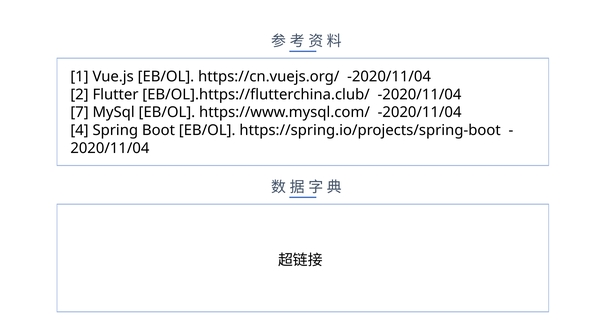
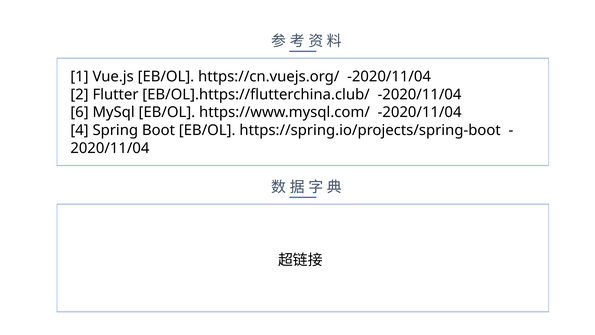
7: 7 -> 6
